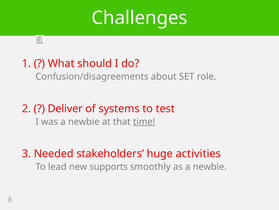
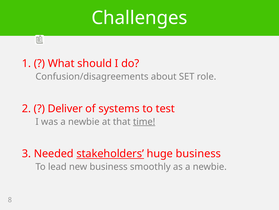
stakeholders underline: none -> present
huge activities: activities -> business
new supports: supports -> business
